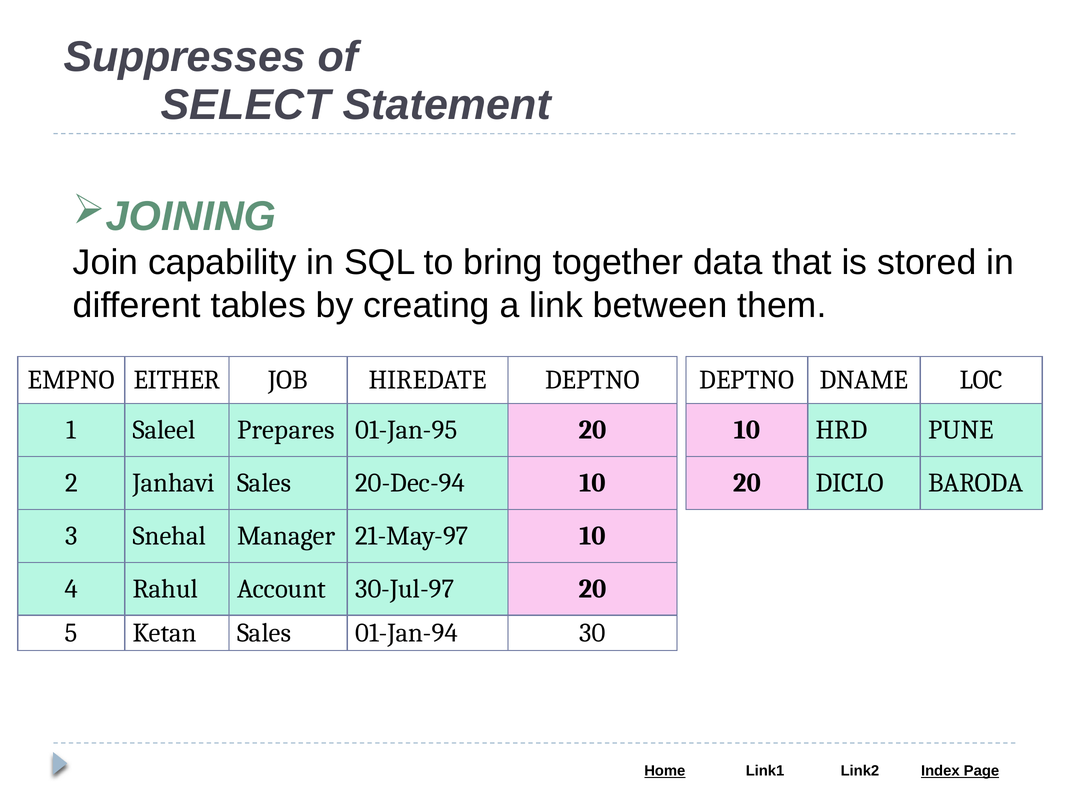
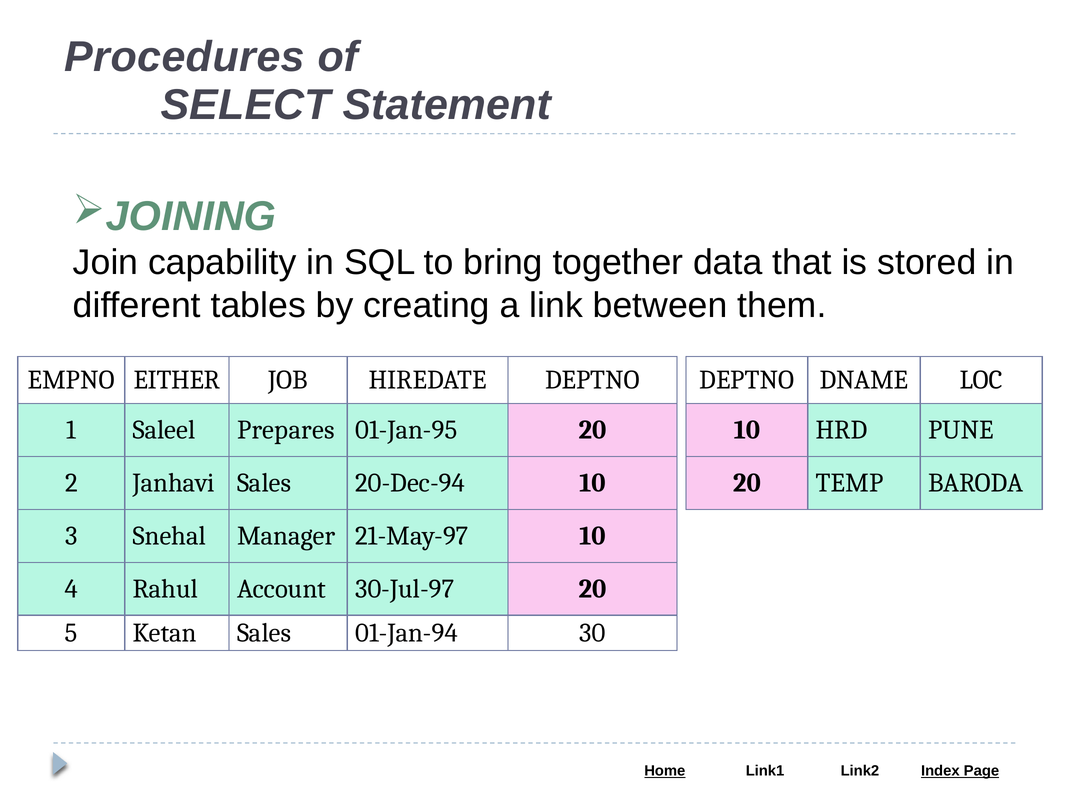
Suppresses: Suppresses -> Procedures
DICLO: DICLO -> TEMP
